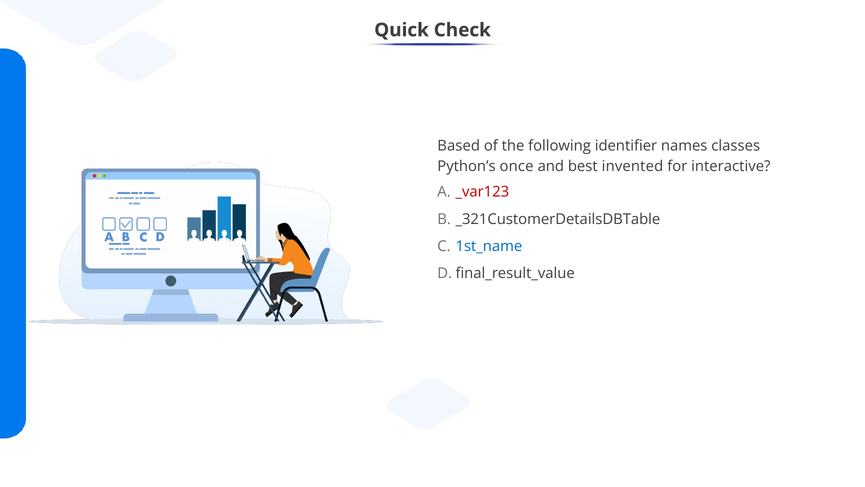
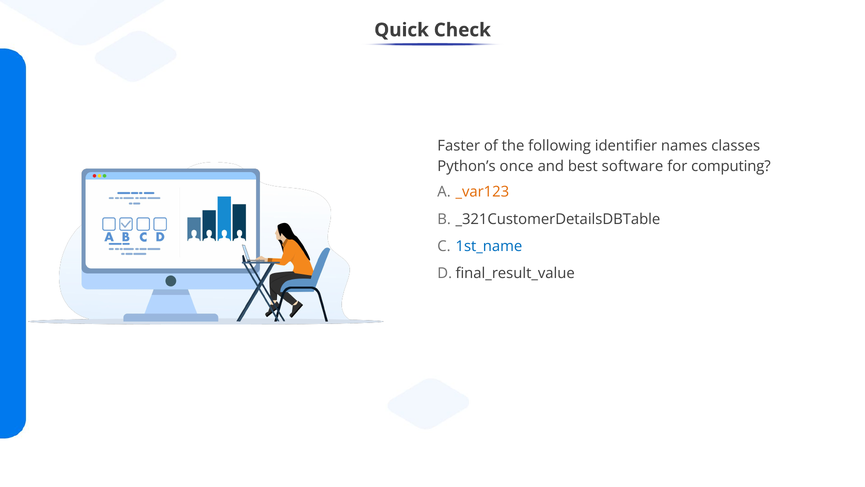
Based: Based -> Faster
invented: invented -> software
interactive: interactive -> computing
_var123 colour: red -> orange
